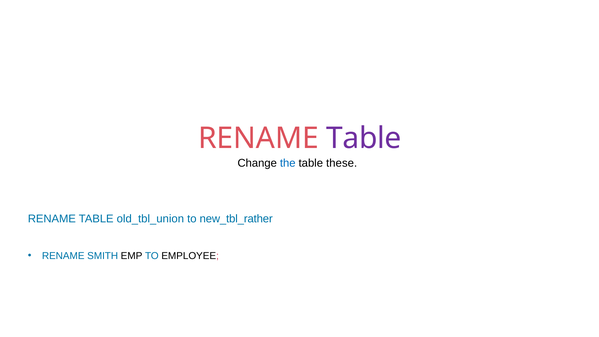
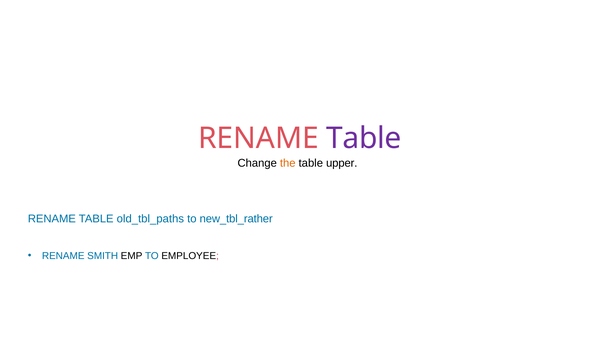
the colour: blue -> orange
these: these -> upper
old_tbl_union: old_tbl_union -> old_tbl_paths
